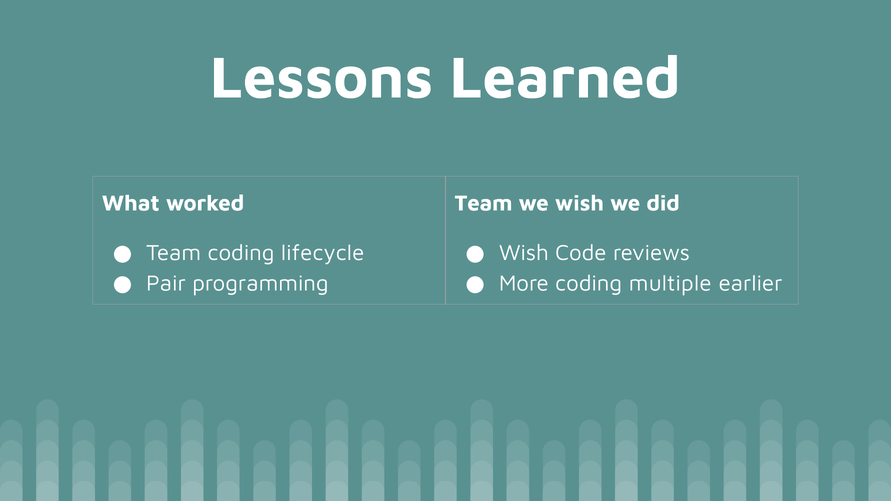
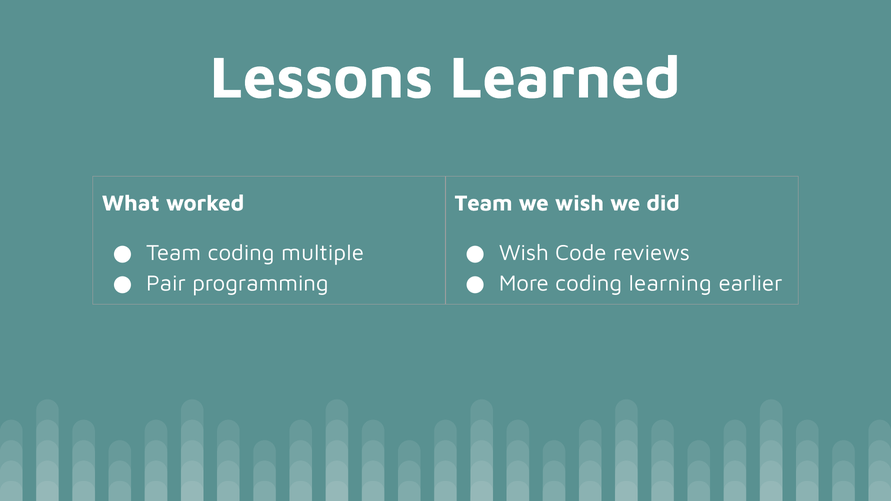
lifecycle: lifecycle -> multiple
multiple: multiple -> learning
